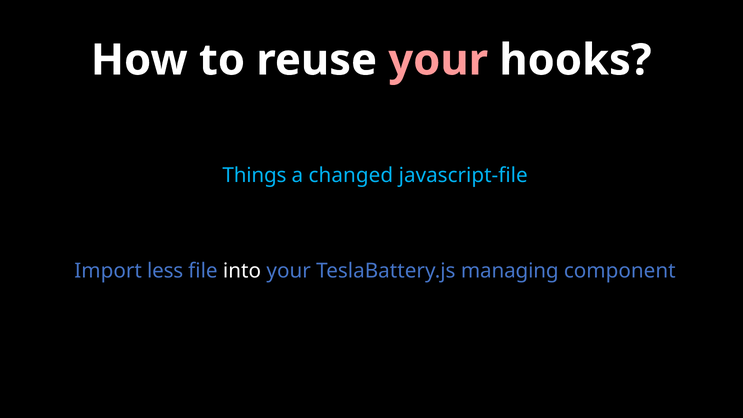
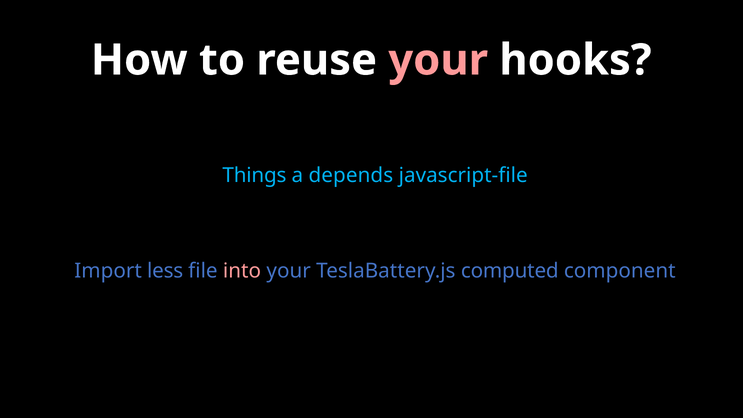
changed: changed -> depends
into colour: white -> pink
managing: managing -> computed
